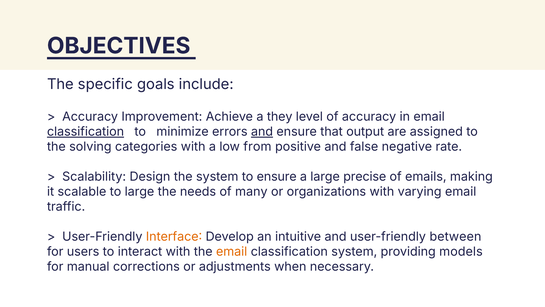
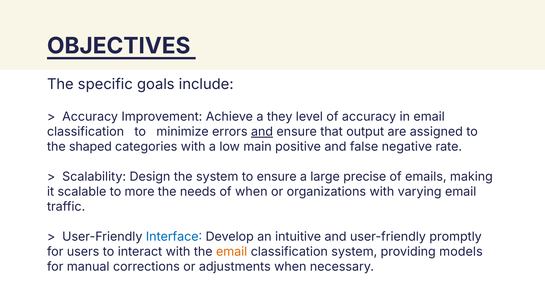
classification at (86, 132) underline: present -> none
solving: solving -> shaped
from: from -> main
to large: large -> more
of many: many -> when
Interface colour: orange -> blue
between: between -> promptly
